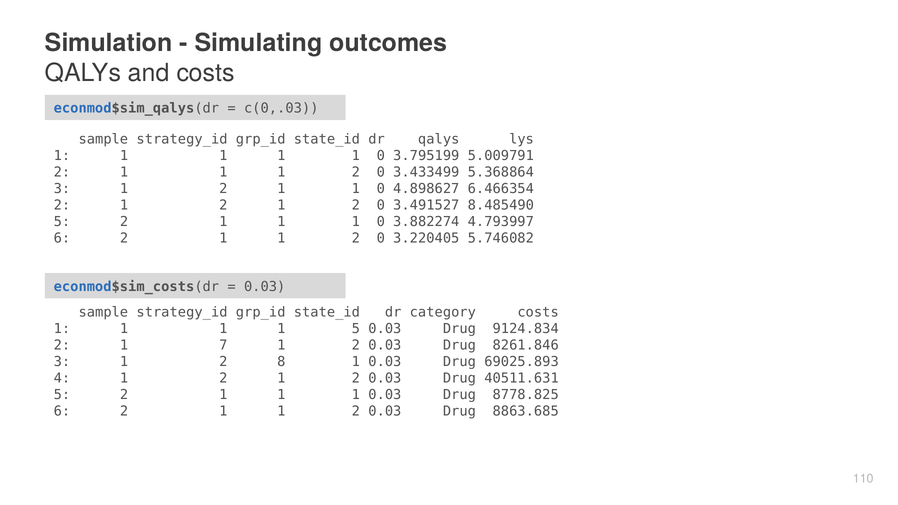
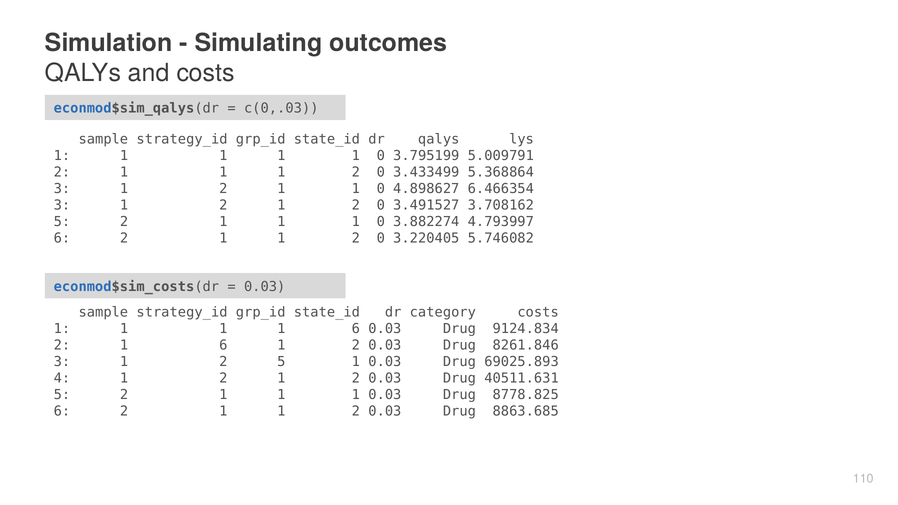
2 at (62, 205): 2 -> 3
8.485490: 8.485490 -> 3.708162
1 1 5: 5 -> 6
2 1 7: 7 -> 6
2 8: 8 -> 5
